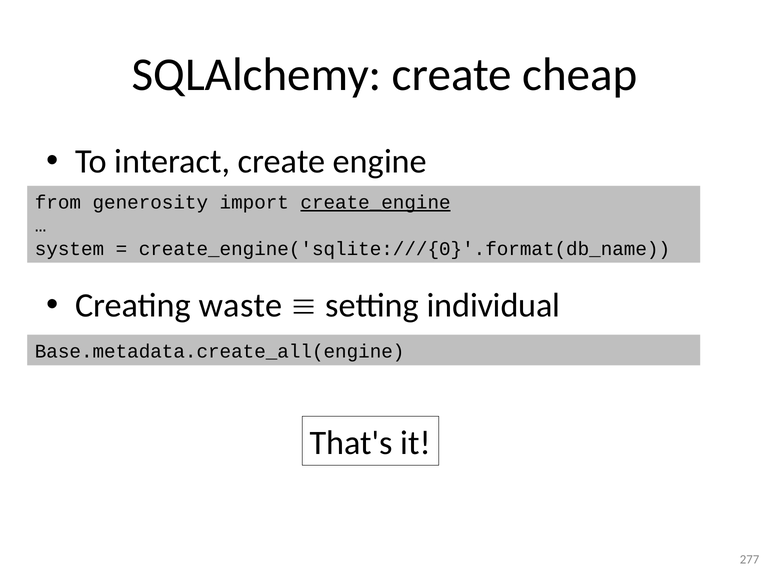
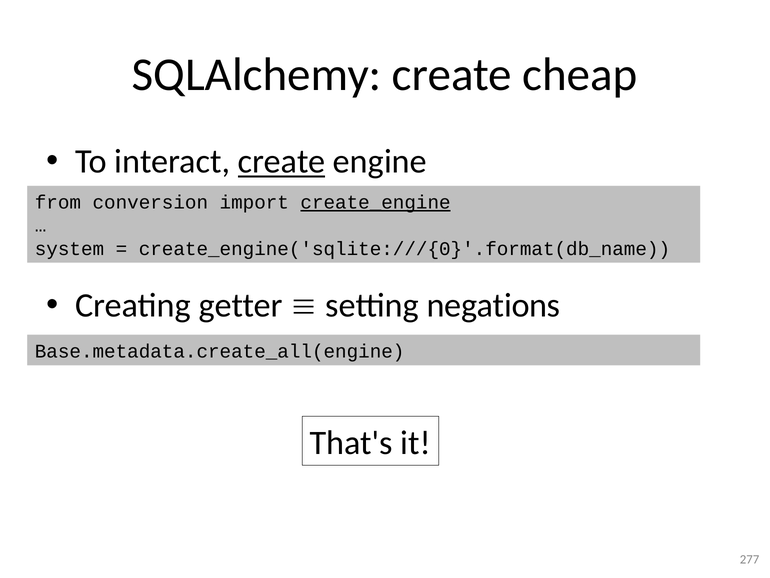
create at (282, 162) underline: none -> present
generosity: generosity -> conversion
waste: waste -> getter
individual: individual -> negations
